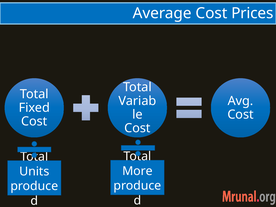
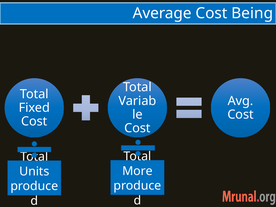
Prices: Prices -> Being
